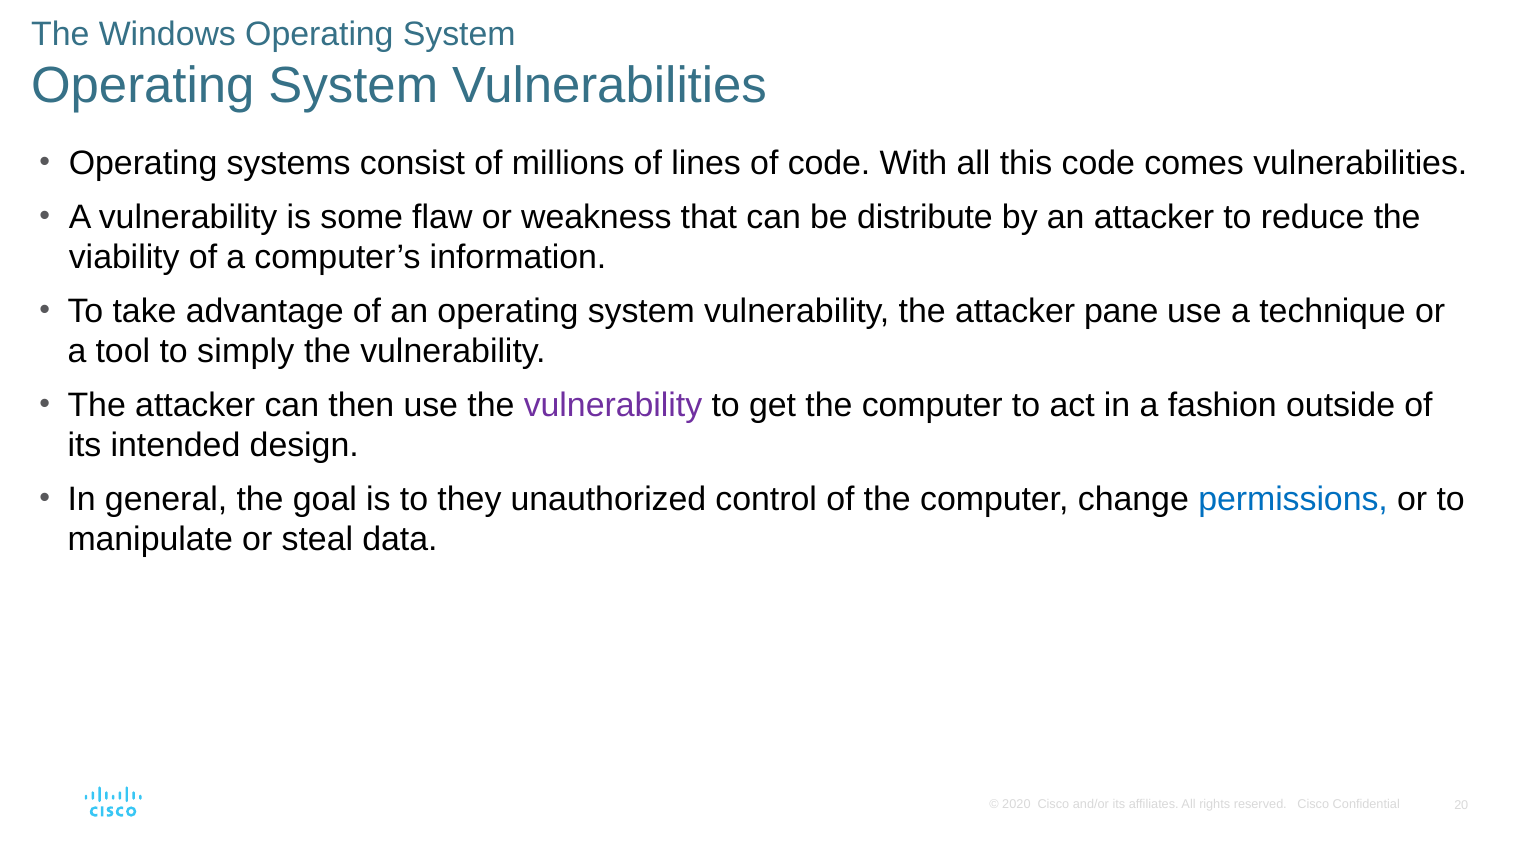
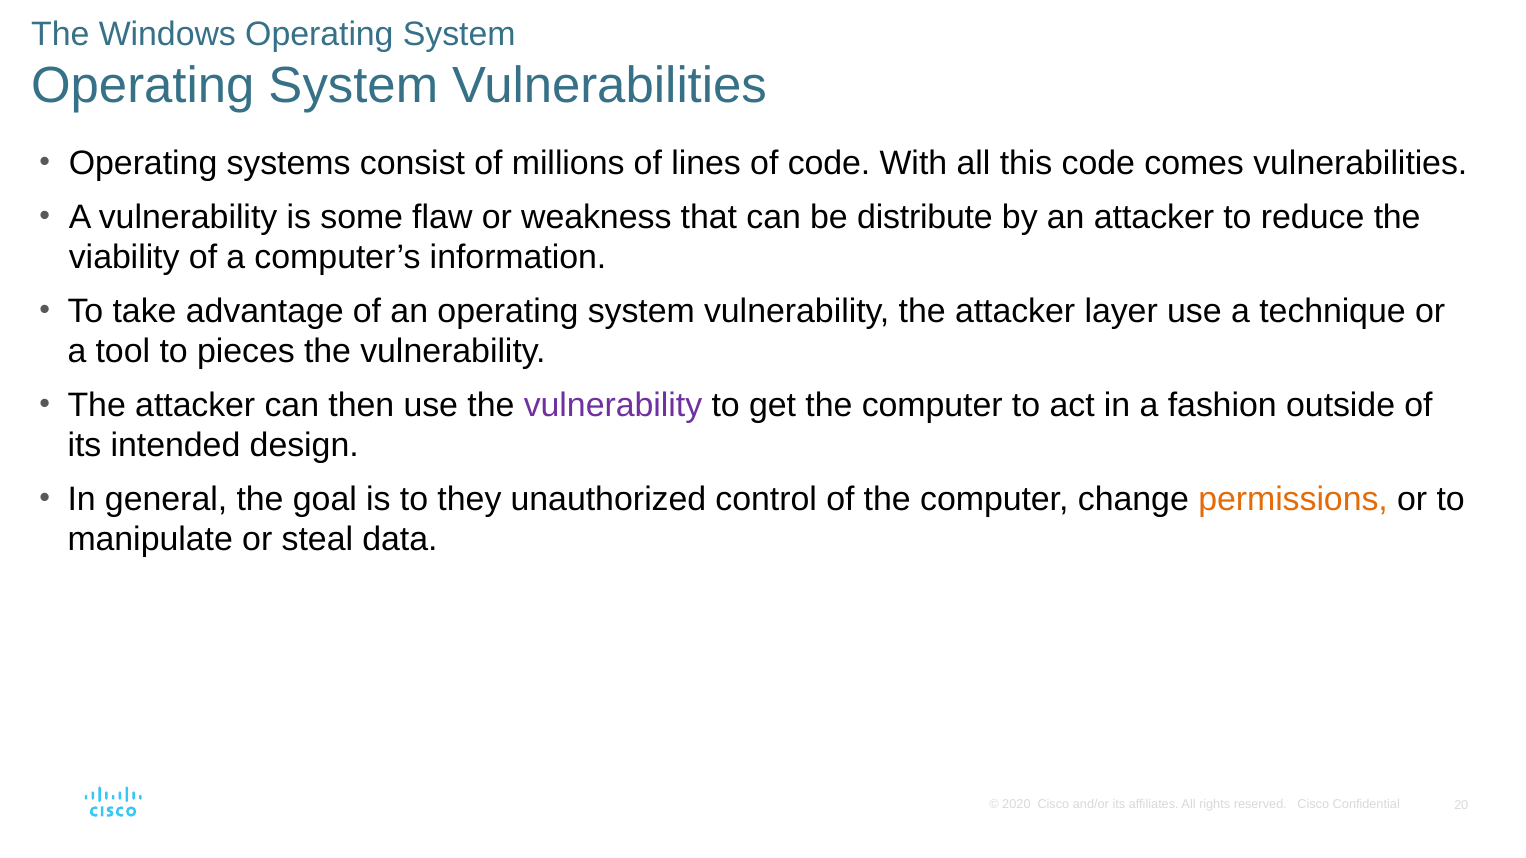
pane: pane -> layer
simply: simply -> pieces
permissions colour: blue -> orange
